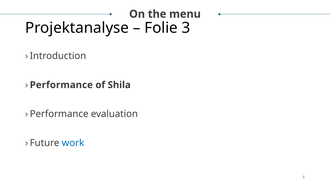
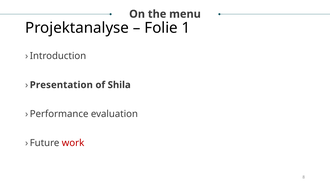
3: 3 -> 1
Performance: Performance -> Presentation
work colour: blue -> red
